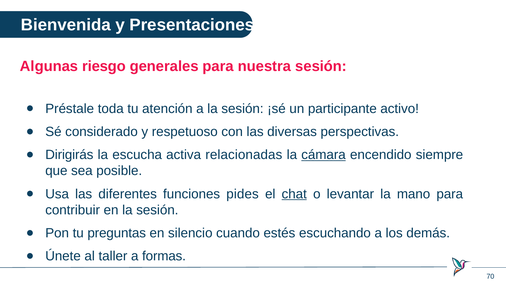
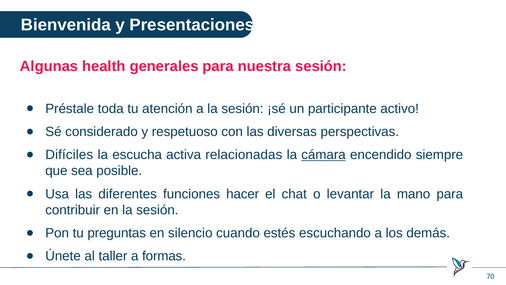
riesgo: riesgo -> health
Dirigirás: Dirigirás -> Difíciles
pides: pides -> hacer
chat underline: present -> none
